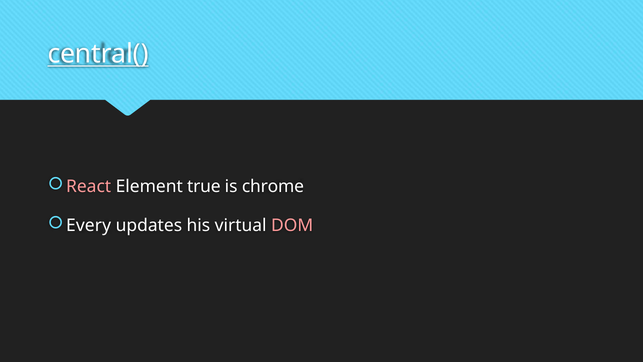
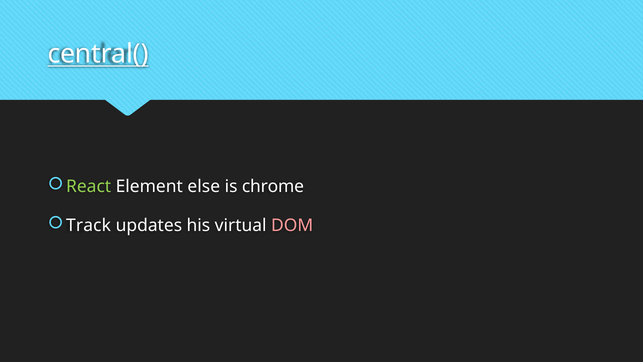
React colour: pink -> light green
true: true -> else
Every: Every -> Track
